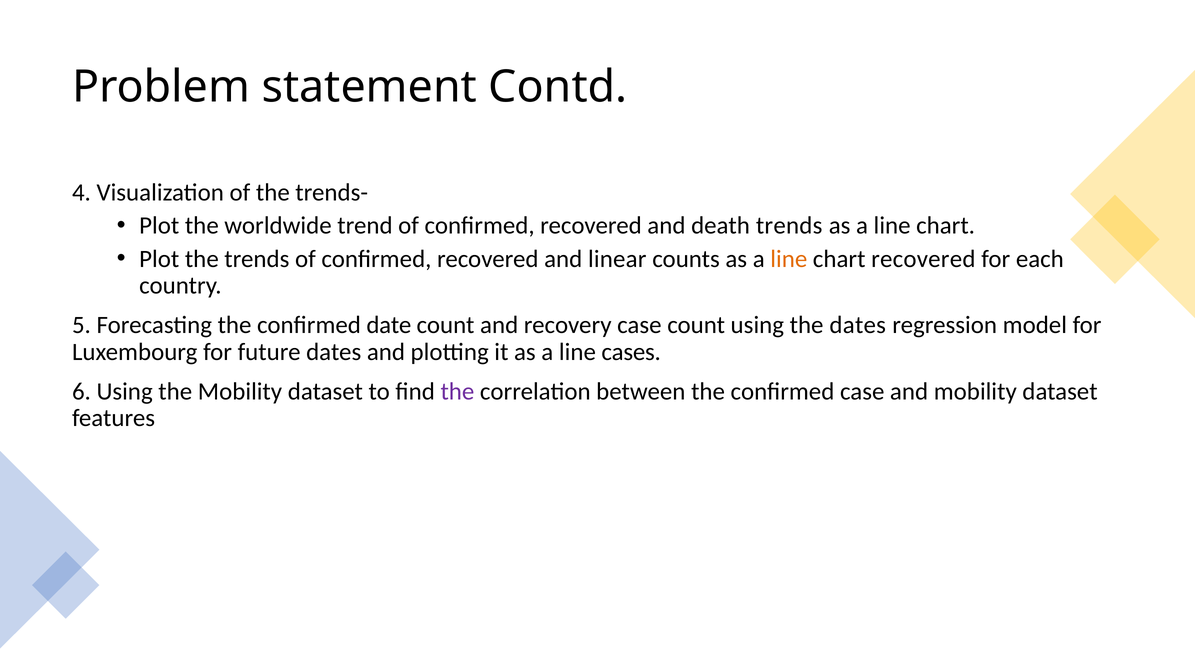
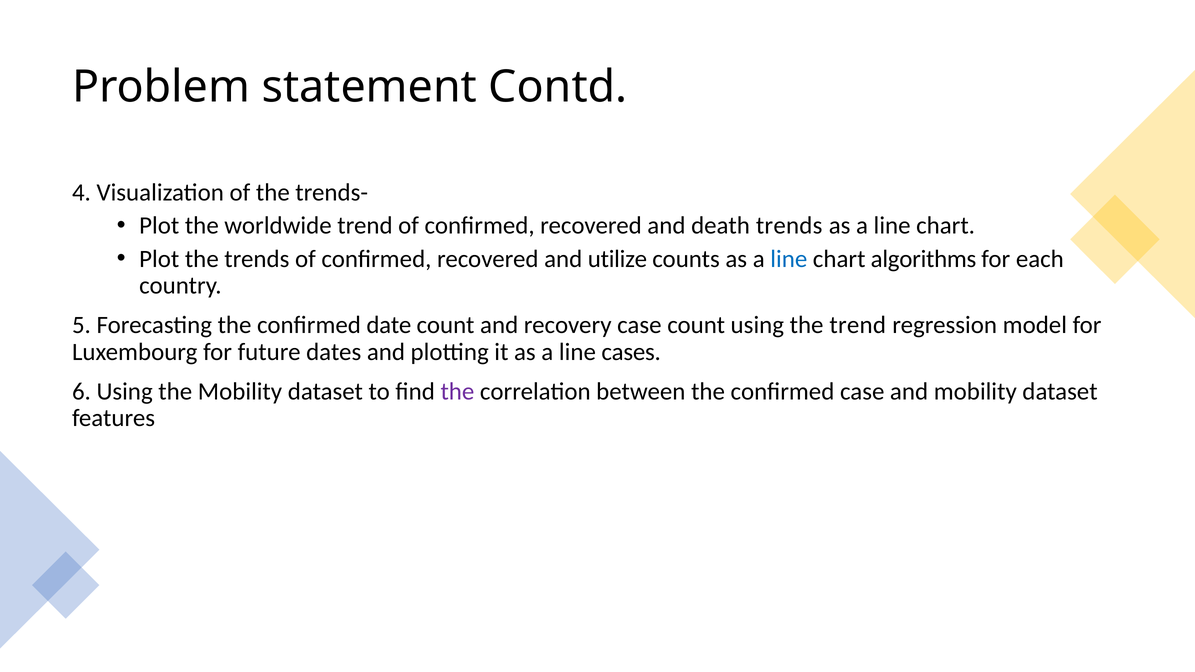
linear: linear -> utilize
line at (789, 259) colour: orange -> blue
chart recovered: recovered -> algorithms
the dates: dates -> trend
